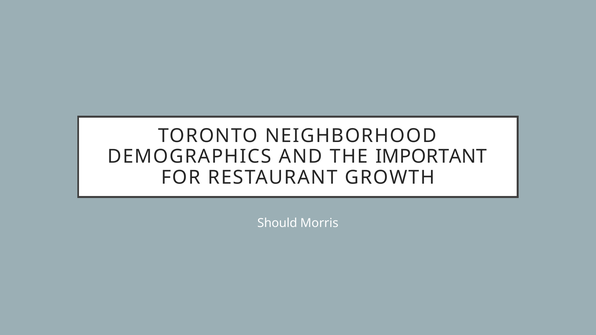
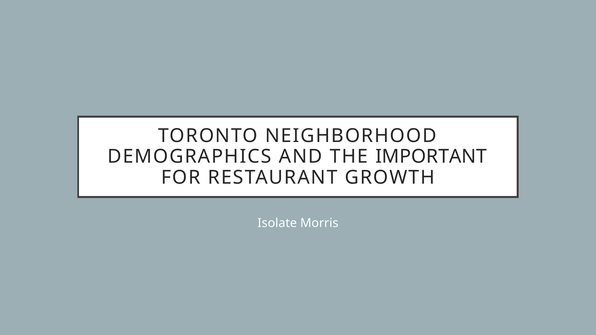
Should: Should -> Isolate
